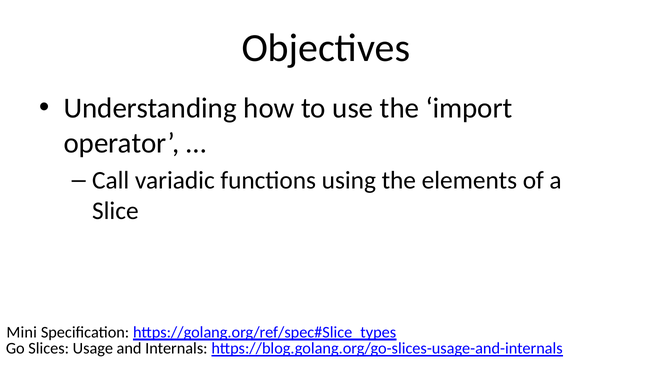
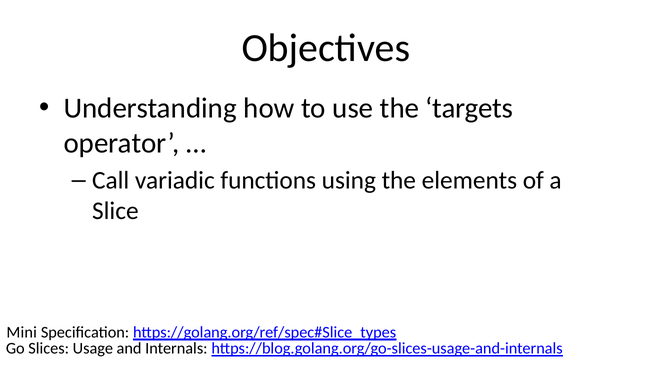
import: import -> targets
